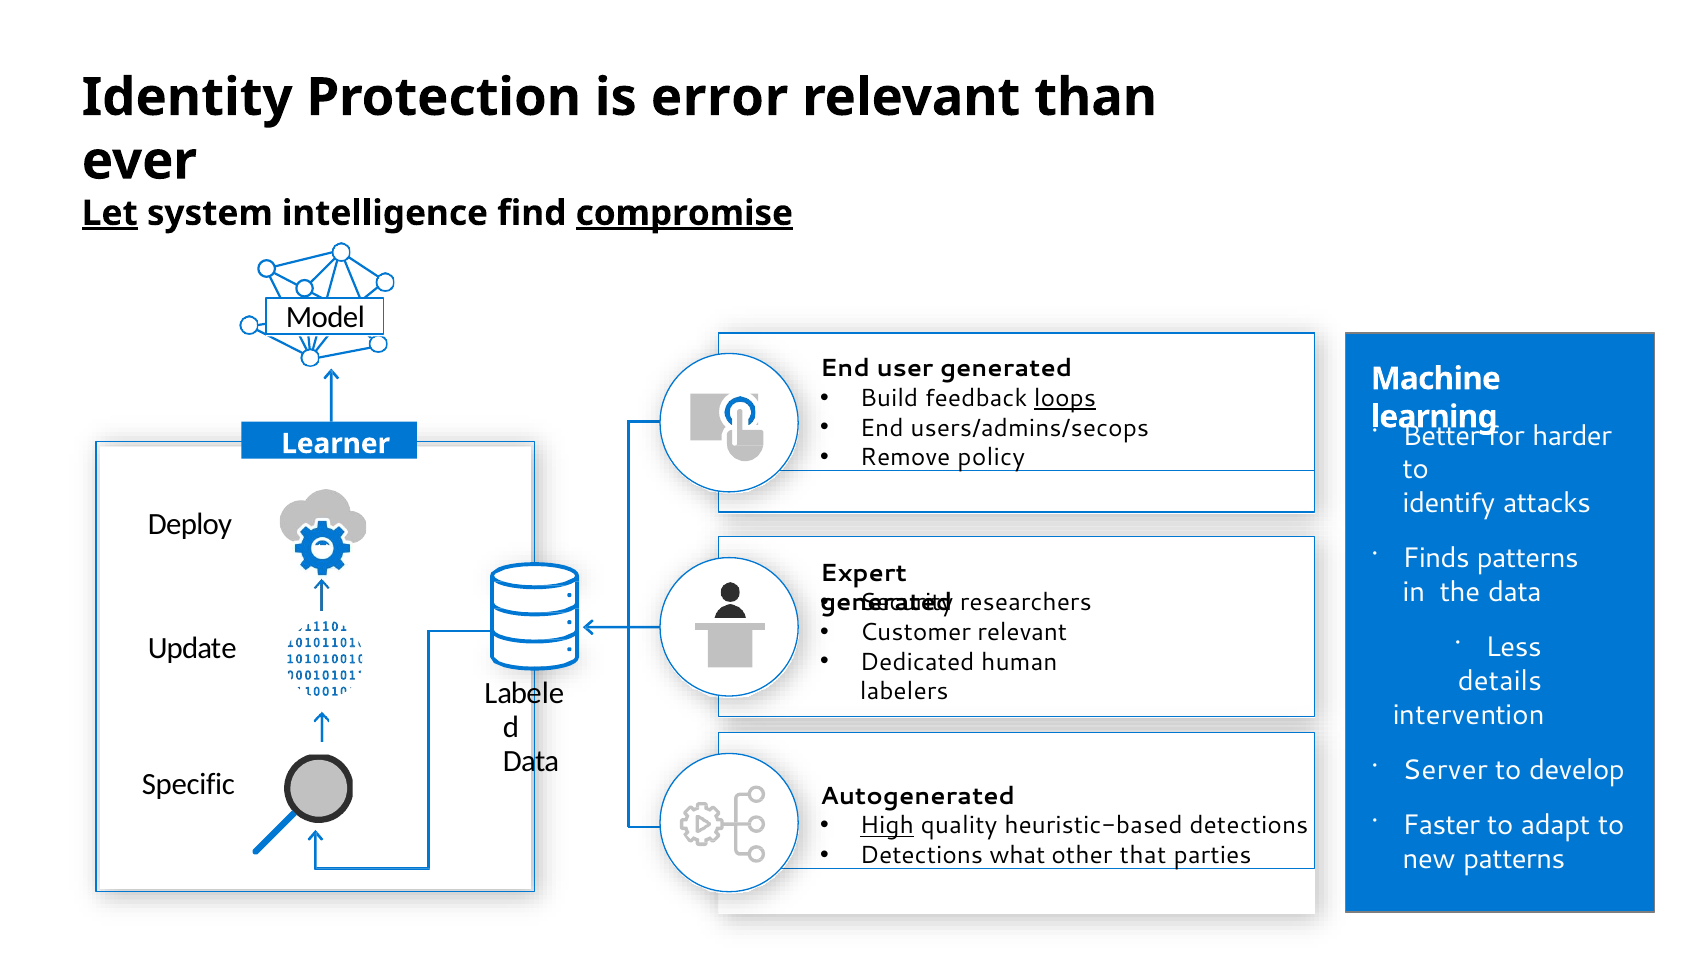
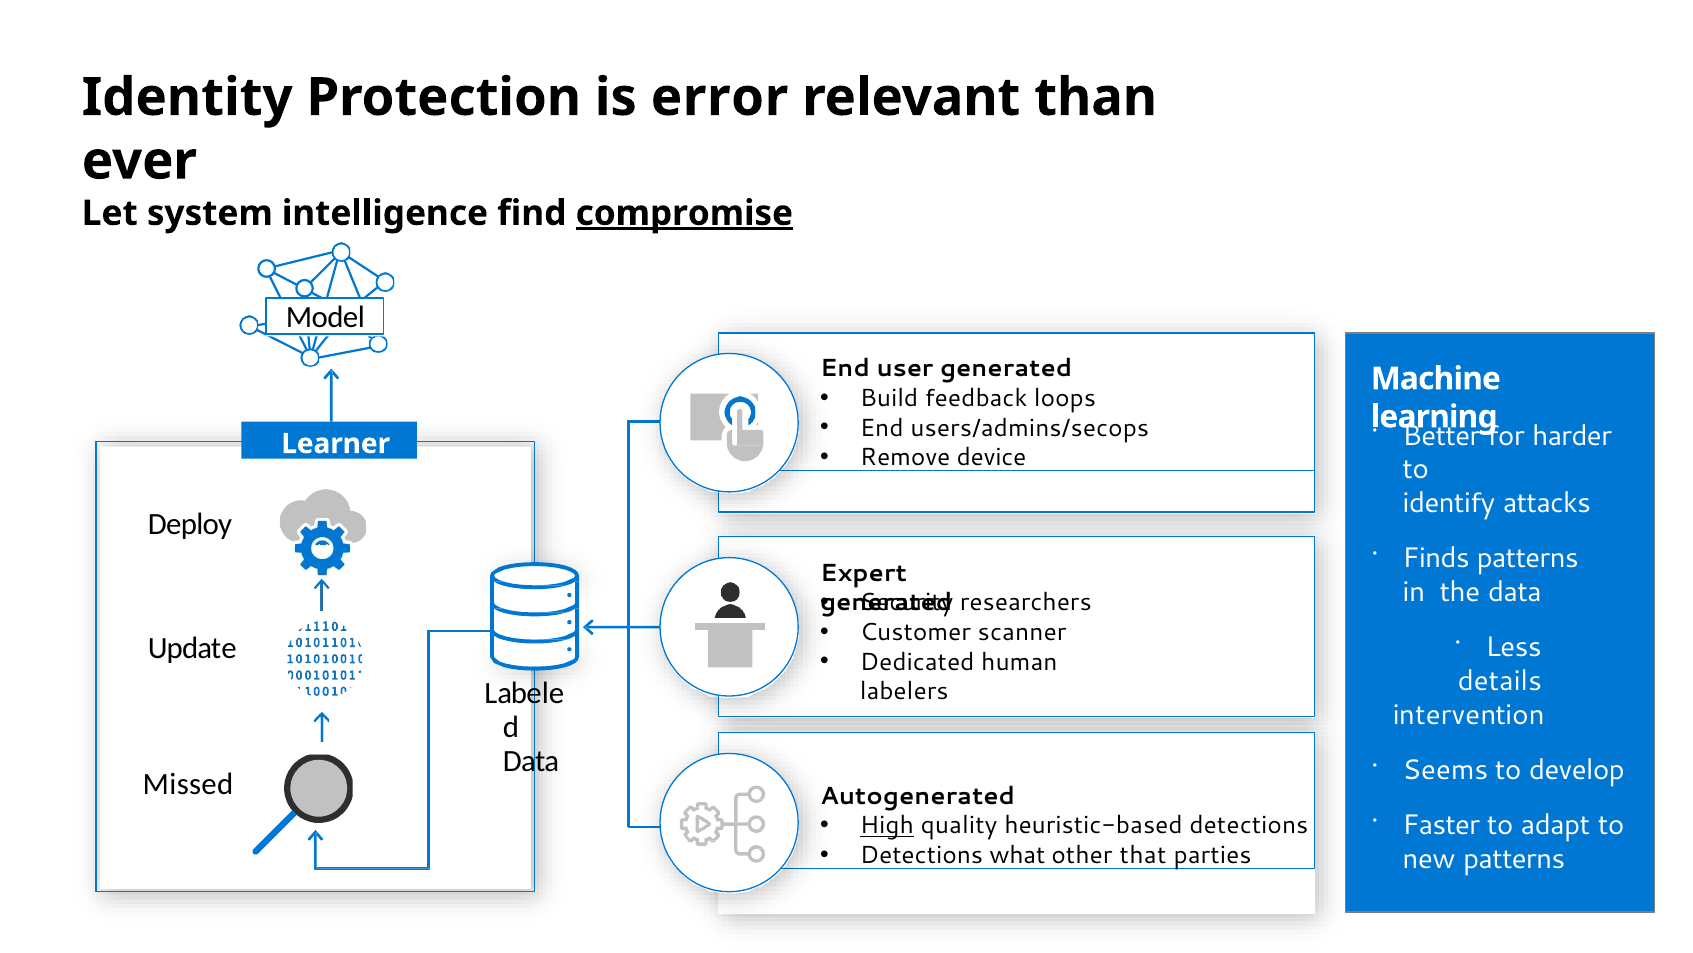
Let underline: present -> none
loops underline: present -> none
policy: policy -> device
Customer relevant: relevant -> scanner
Server: Server -> Seems
Specific: Specific -> Missed
